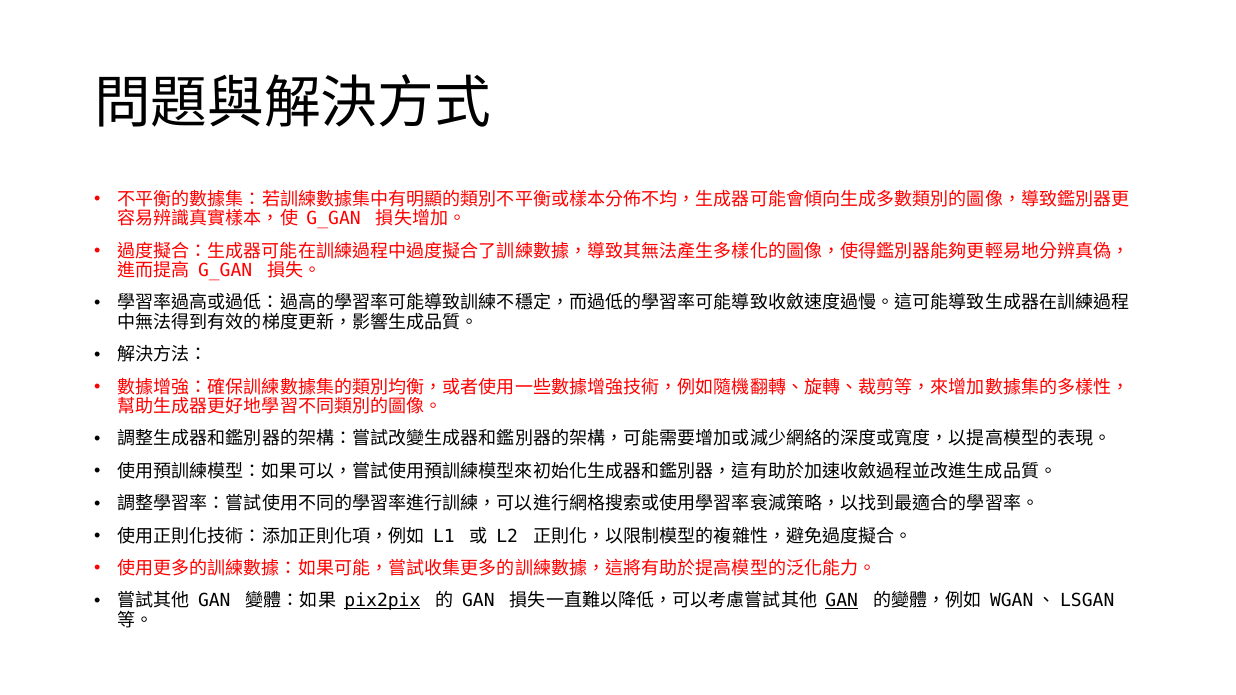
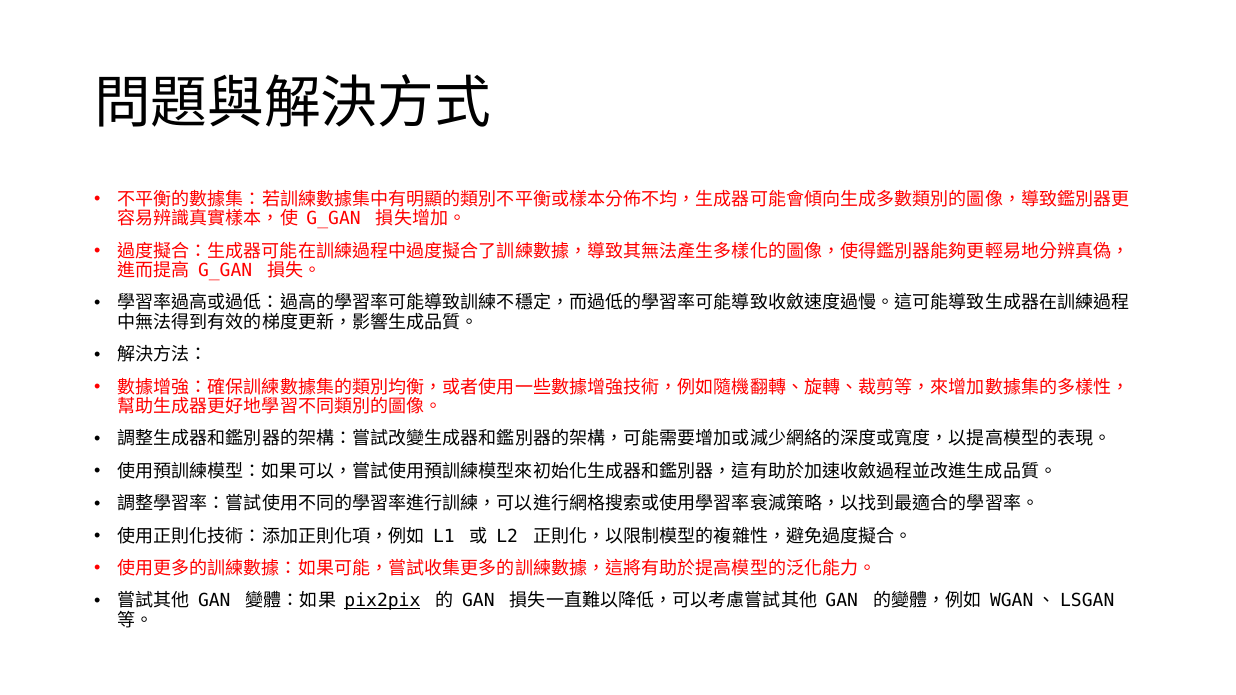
GAN at (842, 601) underline: present -> none
